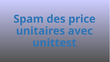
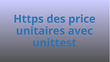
Spam: Spam -> Https
